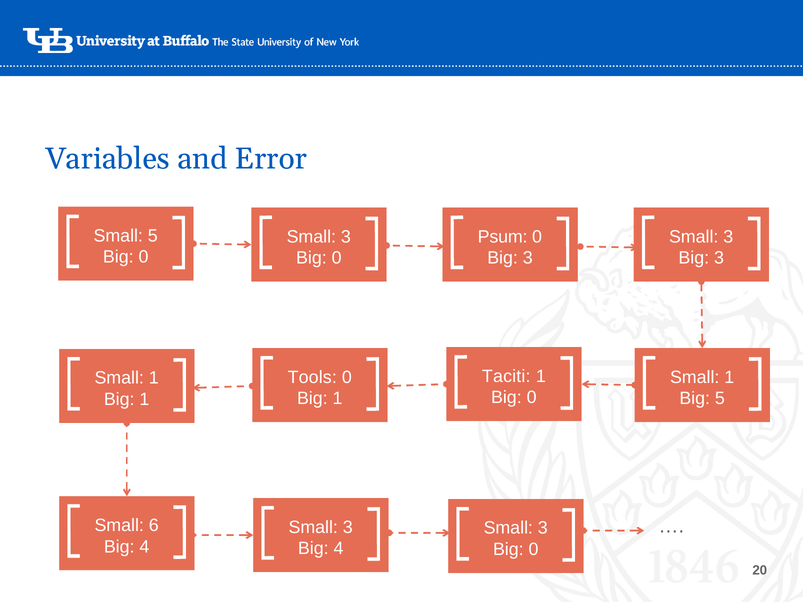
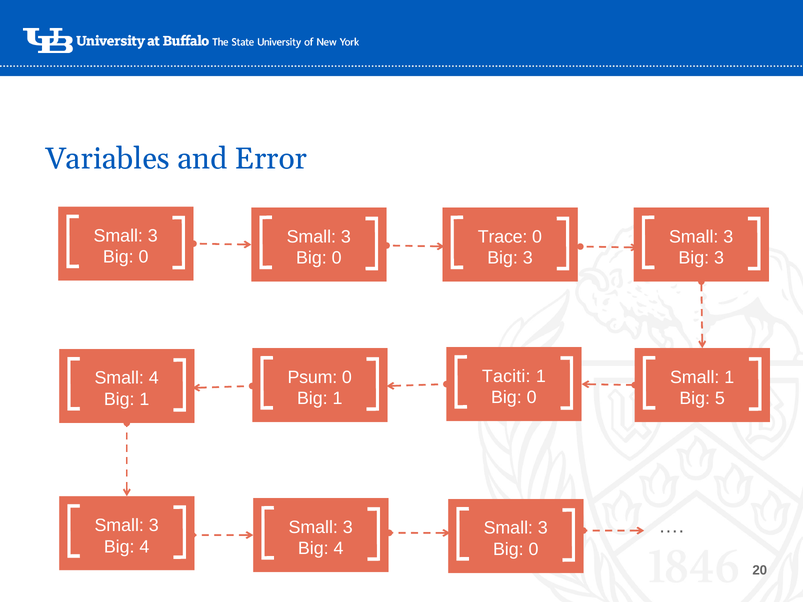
5 at (153, 236): 5 -> 3
Psum: Psum -> Trace
Tools: Tools -> Psum
1 at (154, 378): 1 -> 4
6 at (154, 525): 6 -> 3
